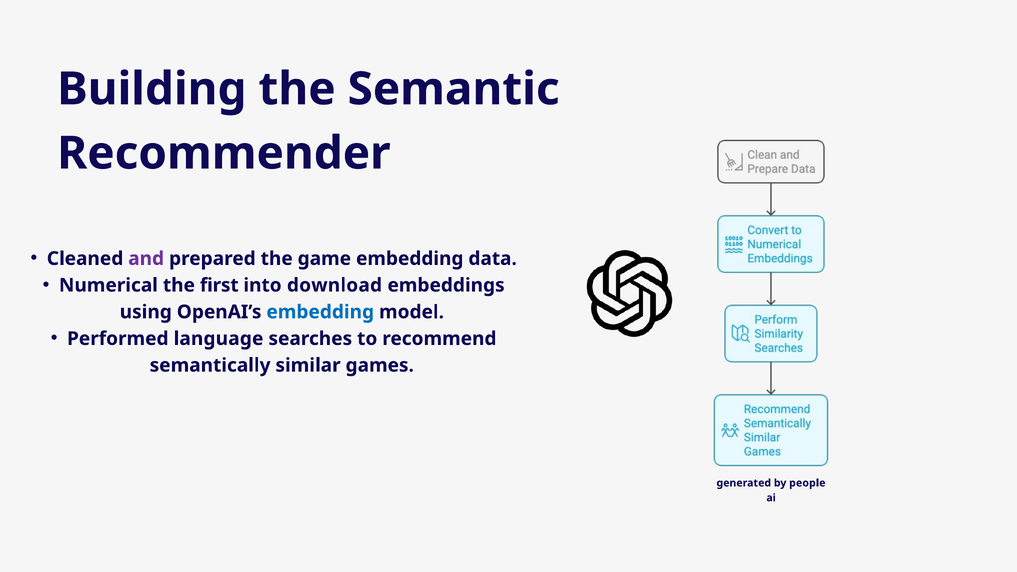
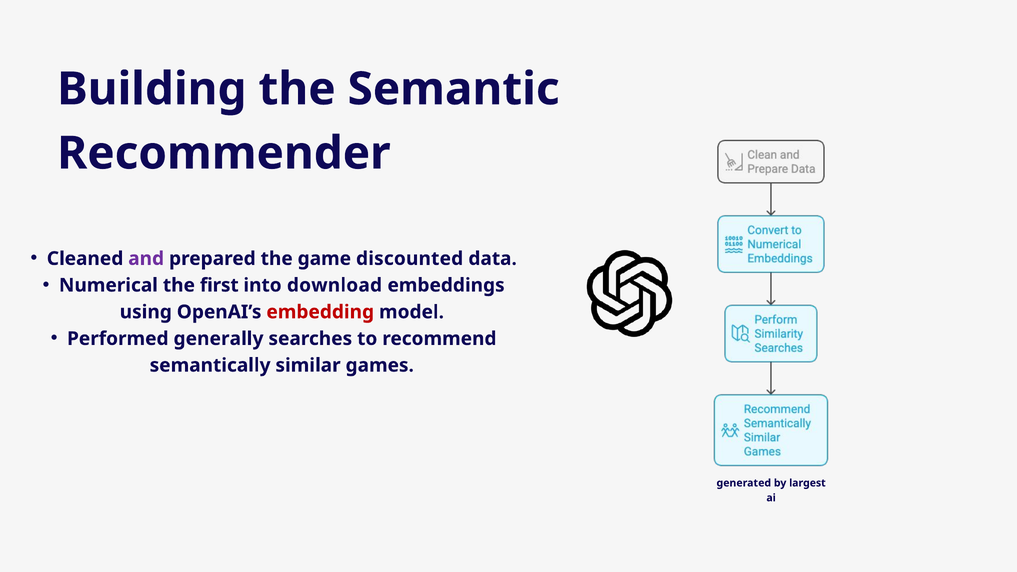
game embedding: embedding -> discounted
embedding at (320, 312) colour: blue -> red
language: language -> generally
people: people -> largest
